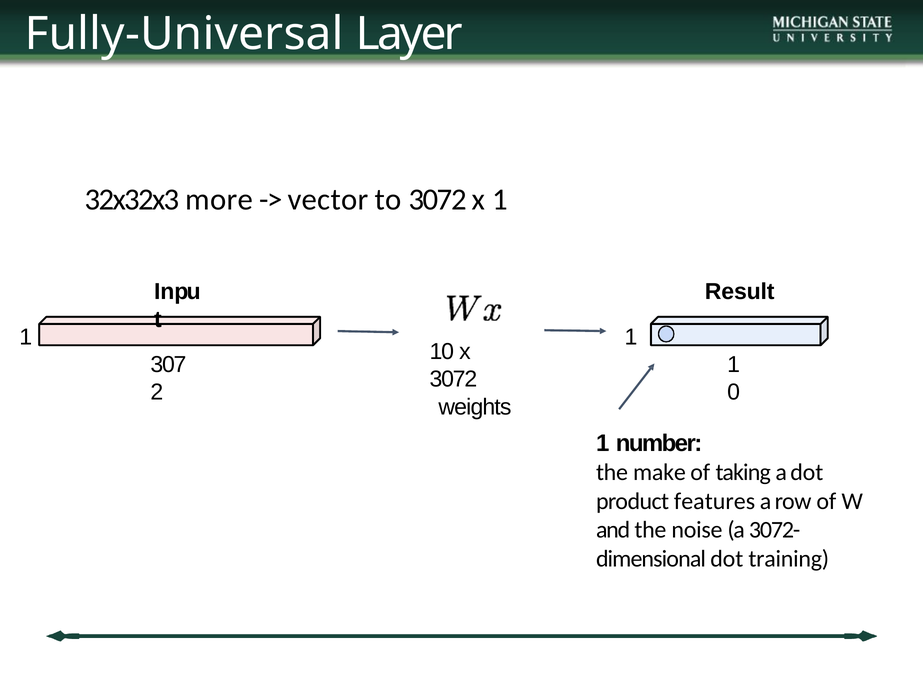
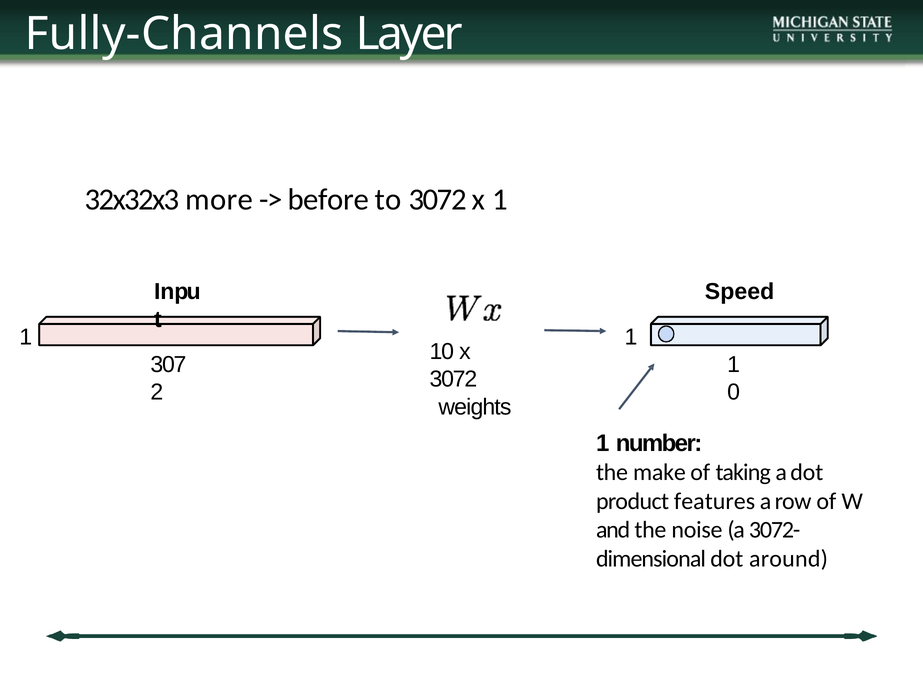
Fully-Universal: Fully-Universal -> Fully-Channels
vector: vector -> before
Result: Result -> Speed
training: training -> around
